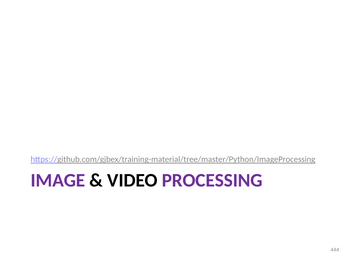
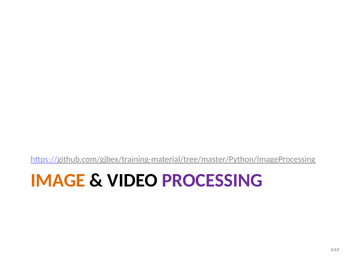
IMAGE colour: purple -> orange
